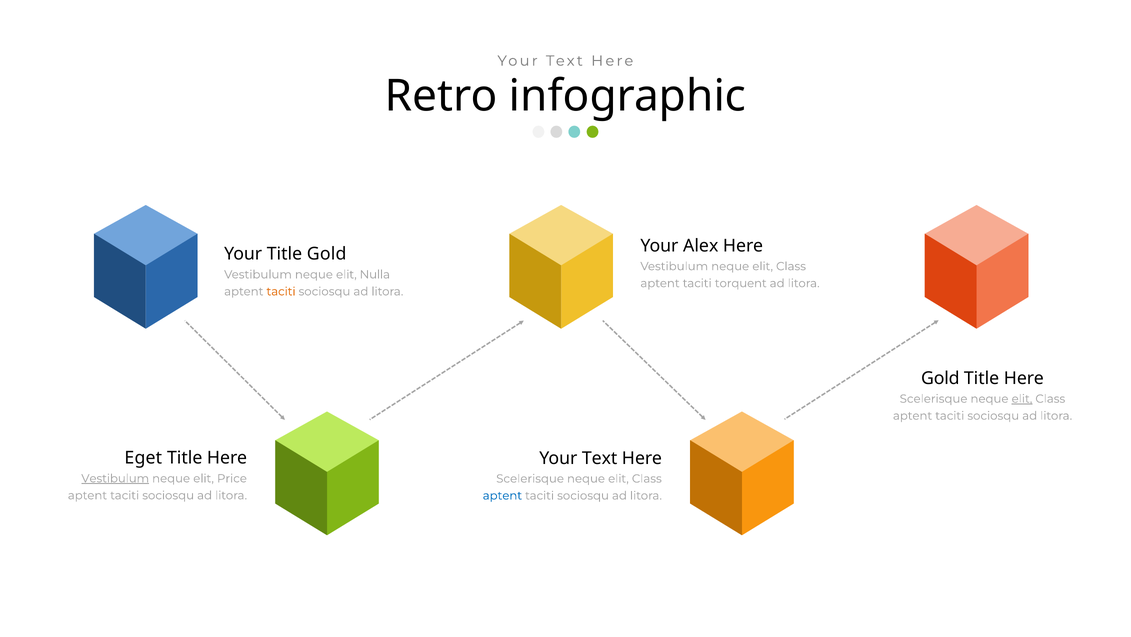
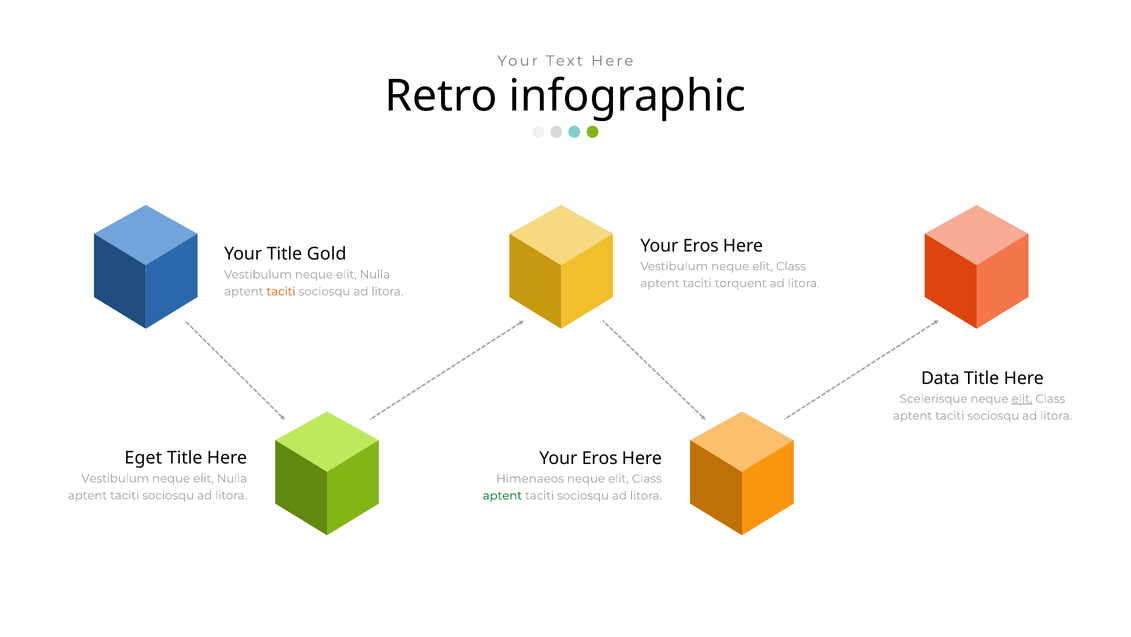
Alex at (701, 246): Alex -> Eros
Gold at (940, 378): Gold -> Data
Text at (600, 458): Text -> Eros
Vestibulum at (115, 479) underline: present -> none
Price at (232, 479): Price -> Nulla
Scelerisque at (530, 479): Scelerisque -> Himenaeos
aptent at (502, 496) colour: blue -> green
